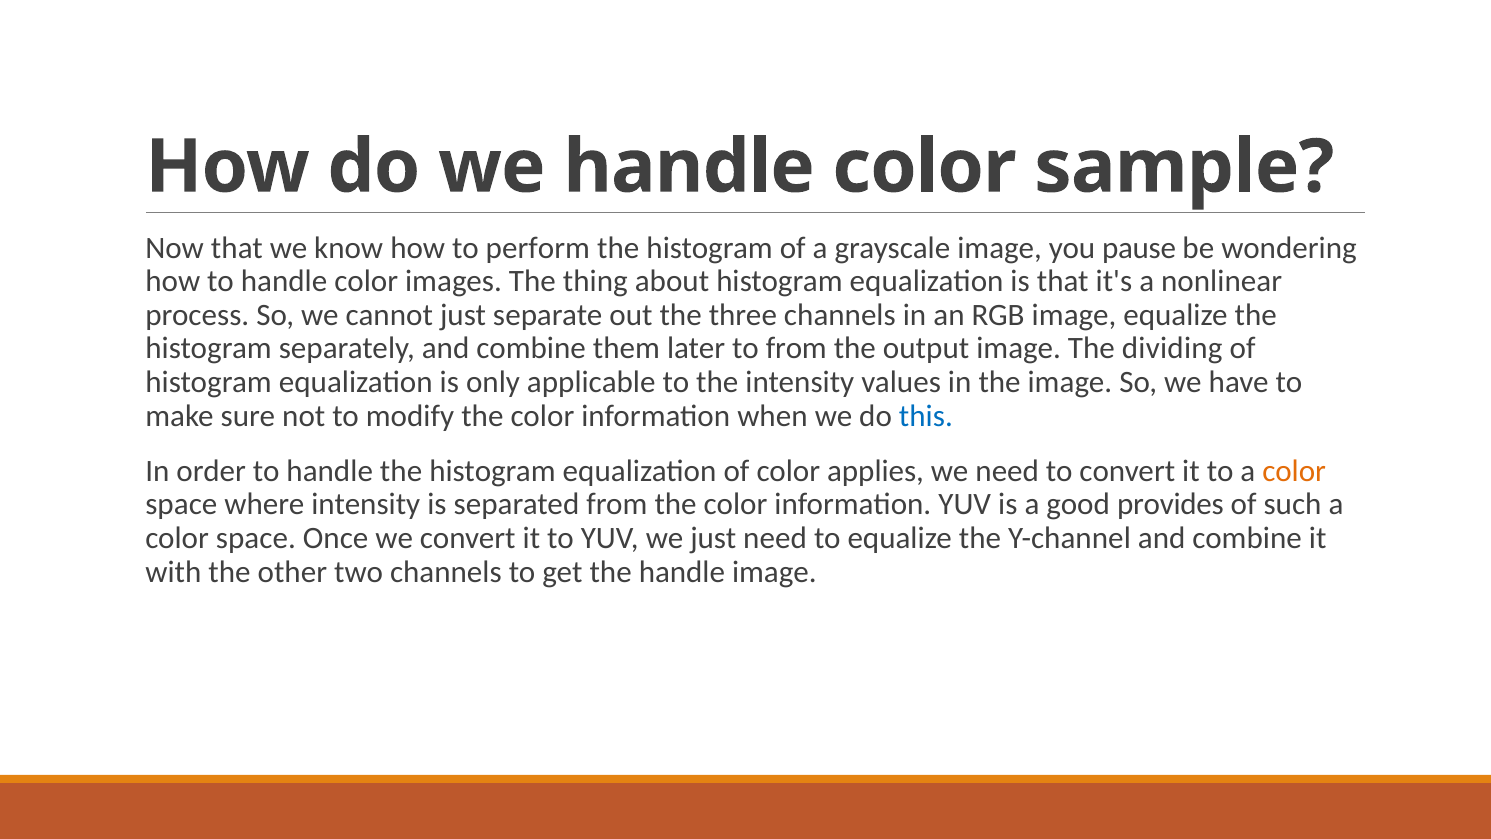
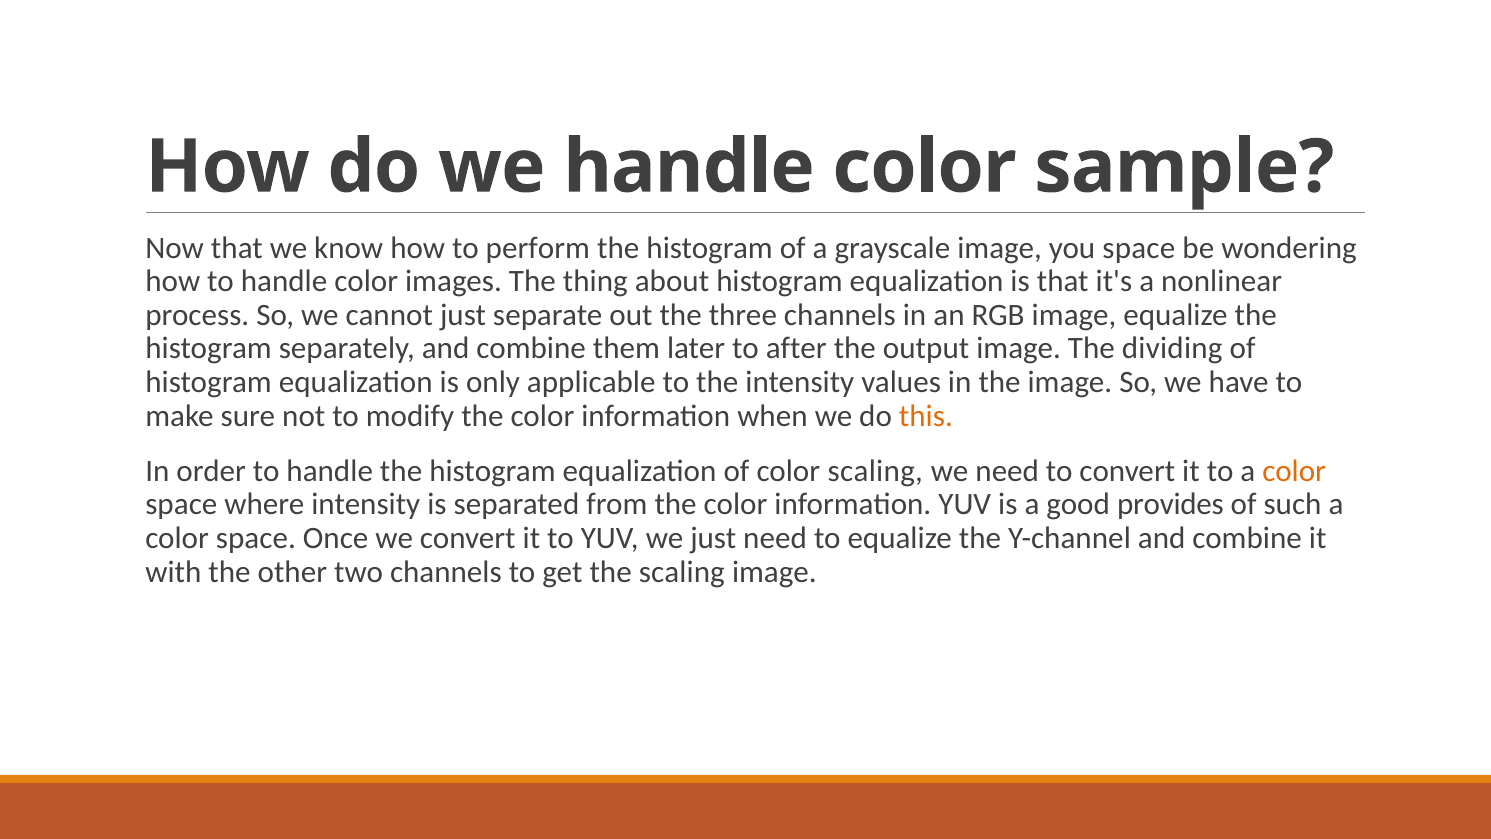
you pause: pause -> space
to from: from -> after
this colour: blue -> orange
color applies: applies -> scaling
the handle: handle -> scaling
